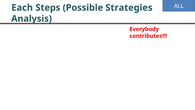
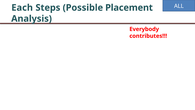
Strategies: Strategies -> Placement
